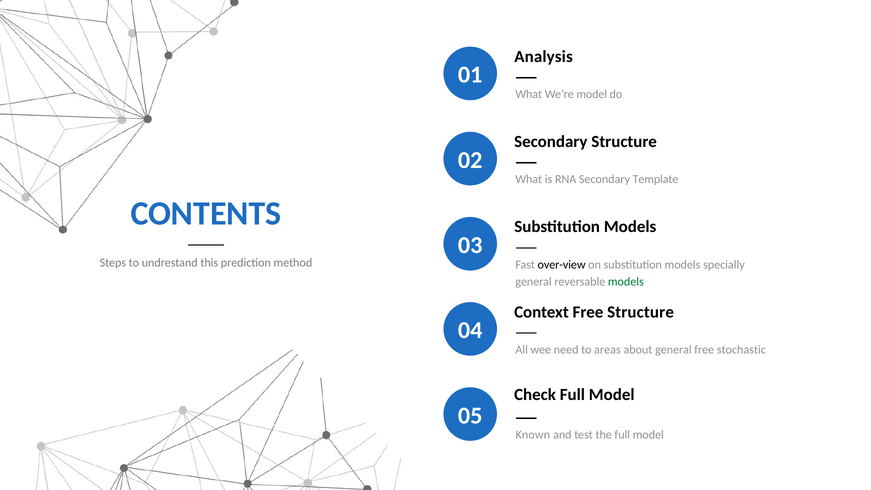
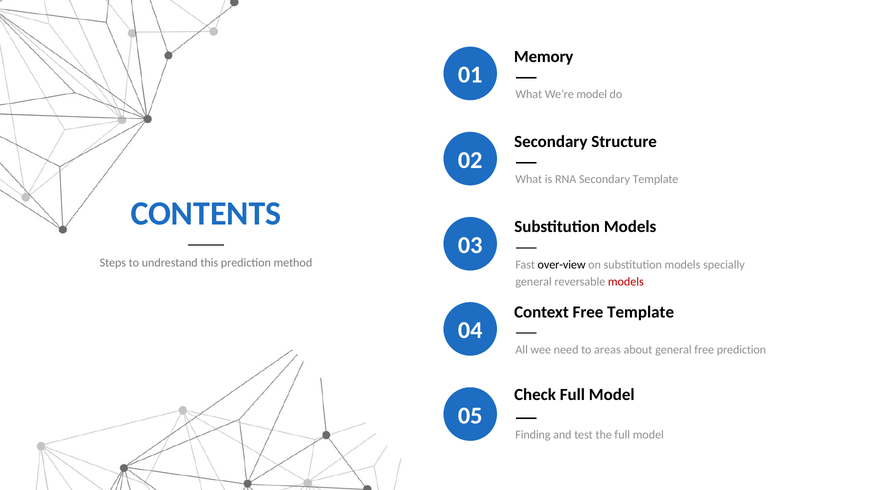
Analysis: Analysis -> Memory
models at (626, 282) colour: green -> red
Free Structure: Structure -> Template
free stochastic: stochastic -> prediction
Known: Known -> Finding
